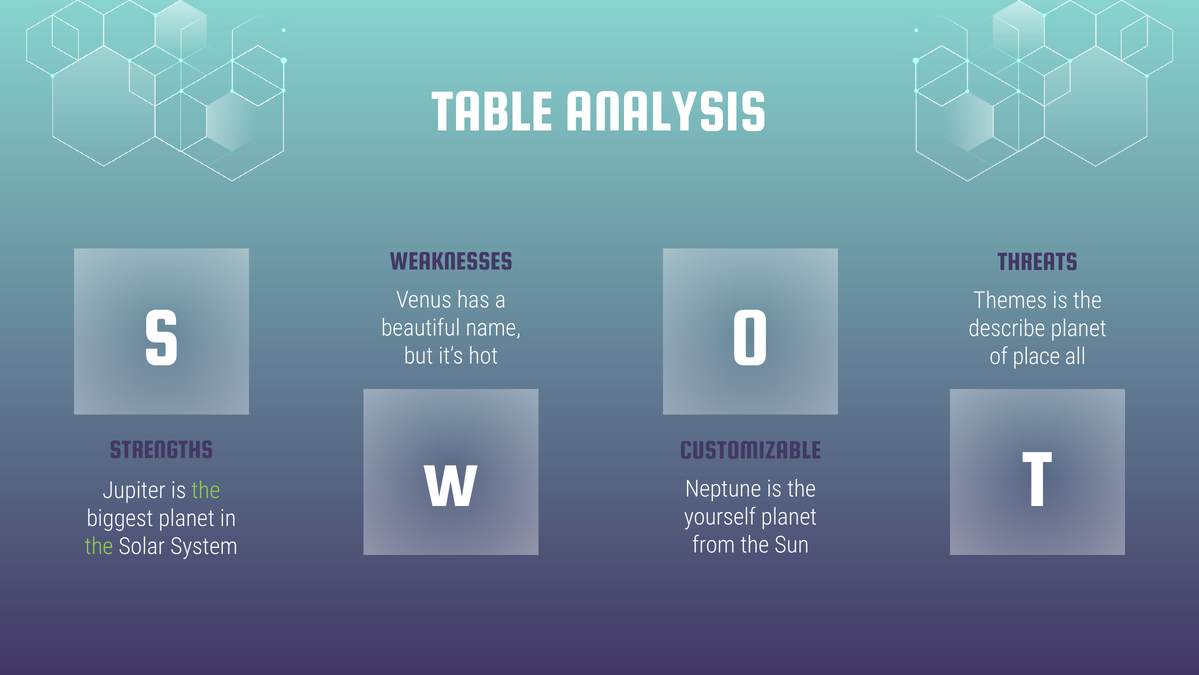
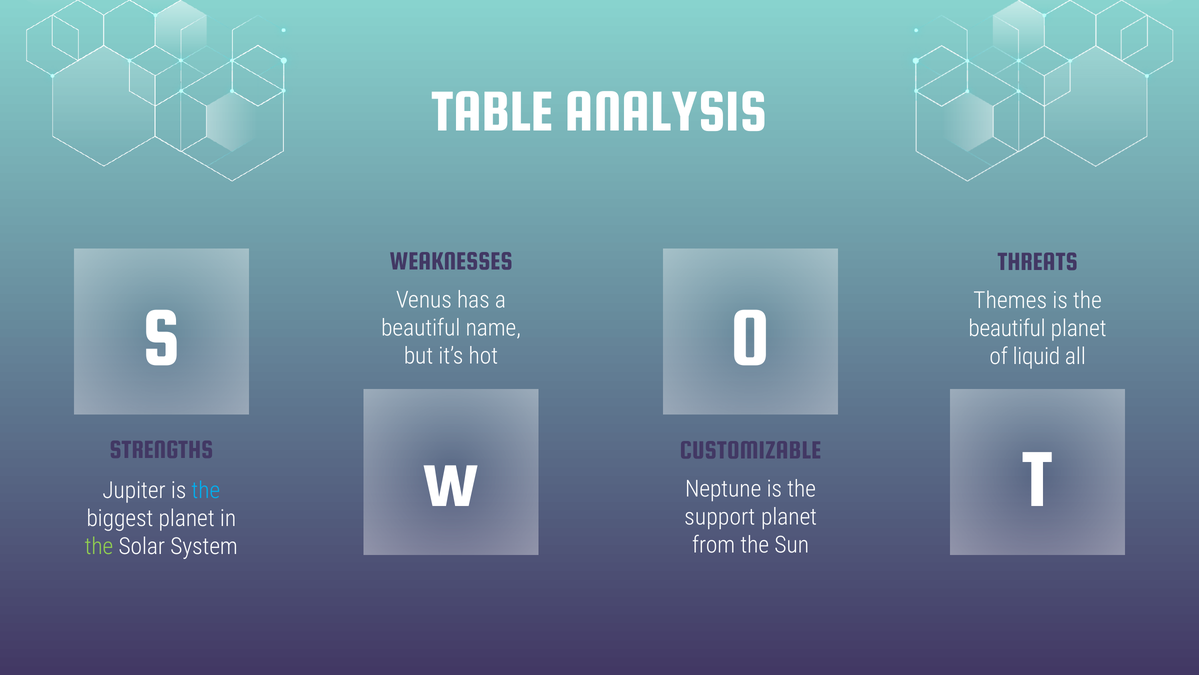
describe at (1007, 328): describe -> beautiful
place: place -> liquid
the at (206, 490) colour: light green -> light blue
yourself: yourself -> support
